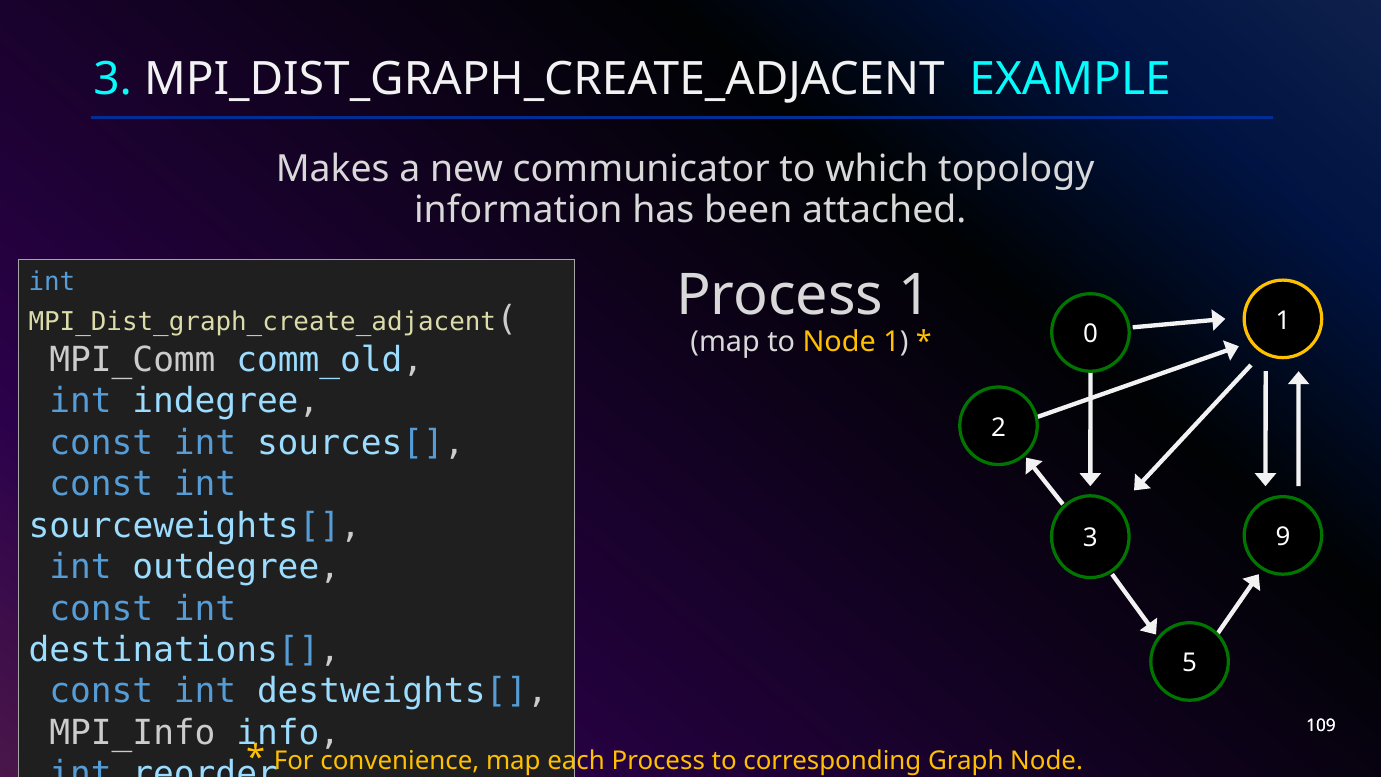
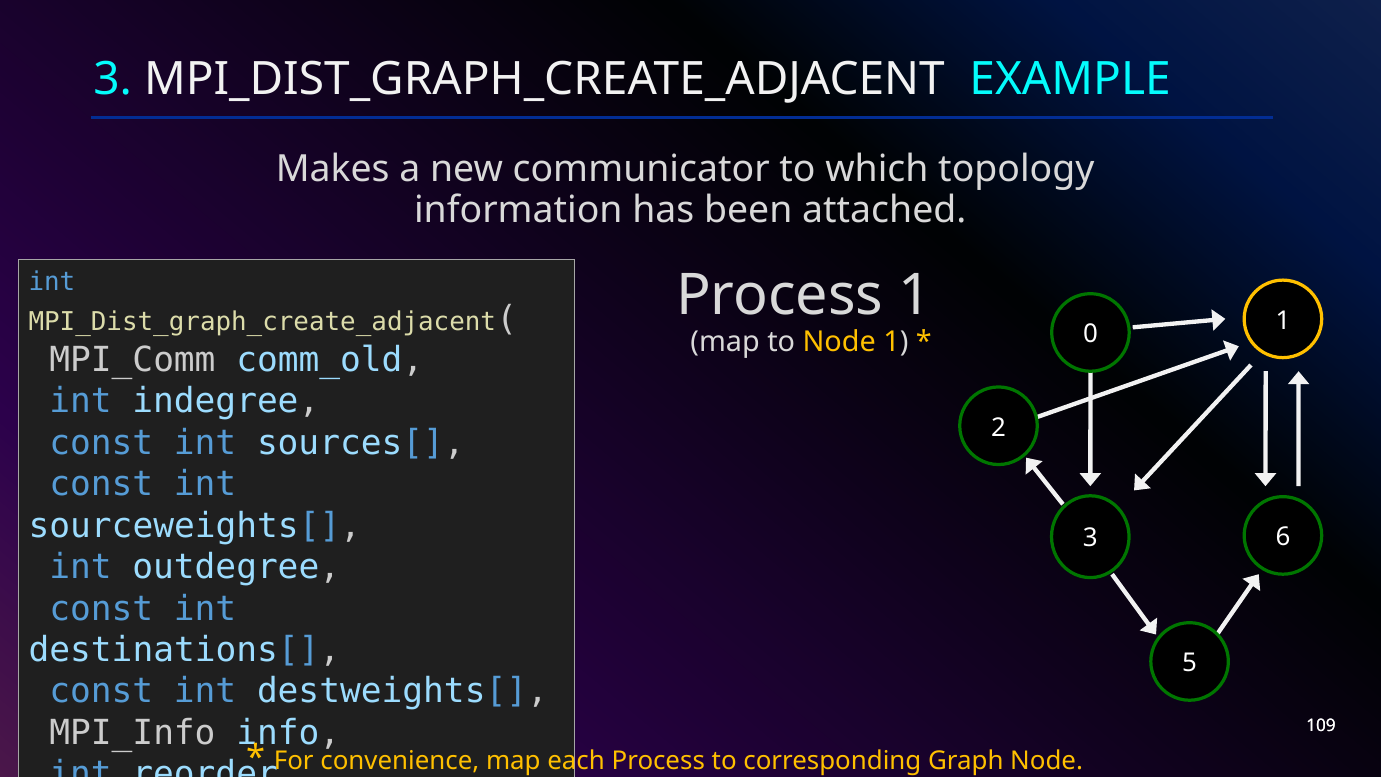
9: 9 -> 6
